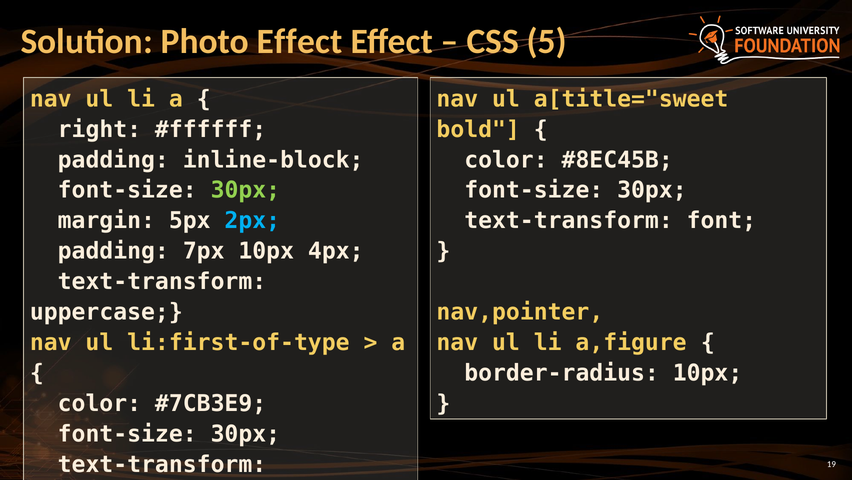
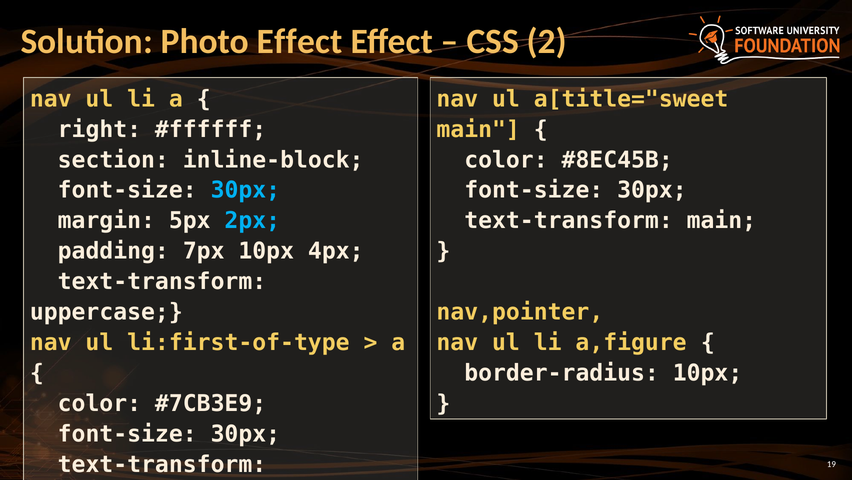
5: 5 -> 2
bold at (478, 129): bold -> main
padding at (113, 160): padding -> section
30px at (245, 190) colour: light green -> light blue
text-transform font: font -> main
